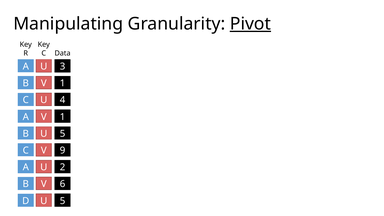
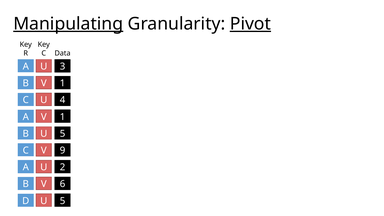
Manipulating underline: none -> present
